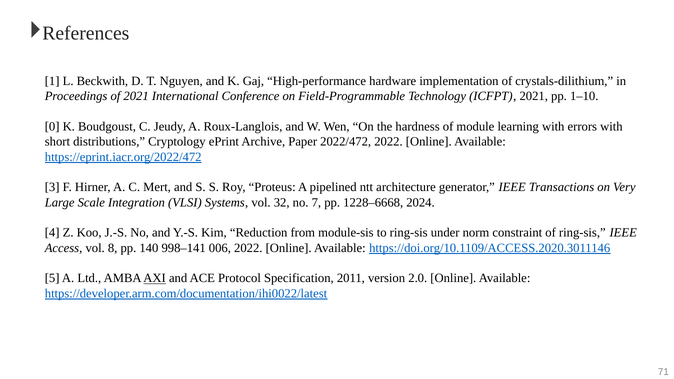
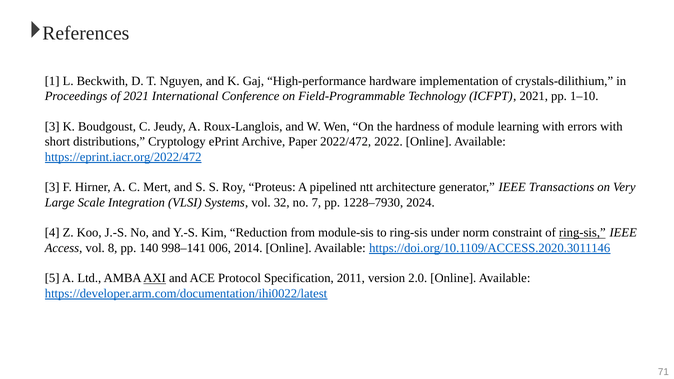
0 at (52, 127): 0 -> 3
1228–6668: 1228–6668 -> 1228–7930
ring-sis at (582, 233) underline: none -> present
006 2022: 2022 -> 2014
